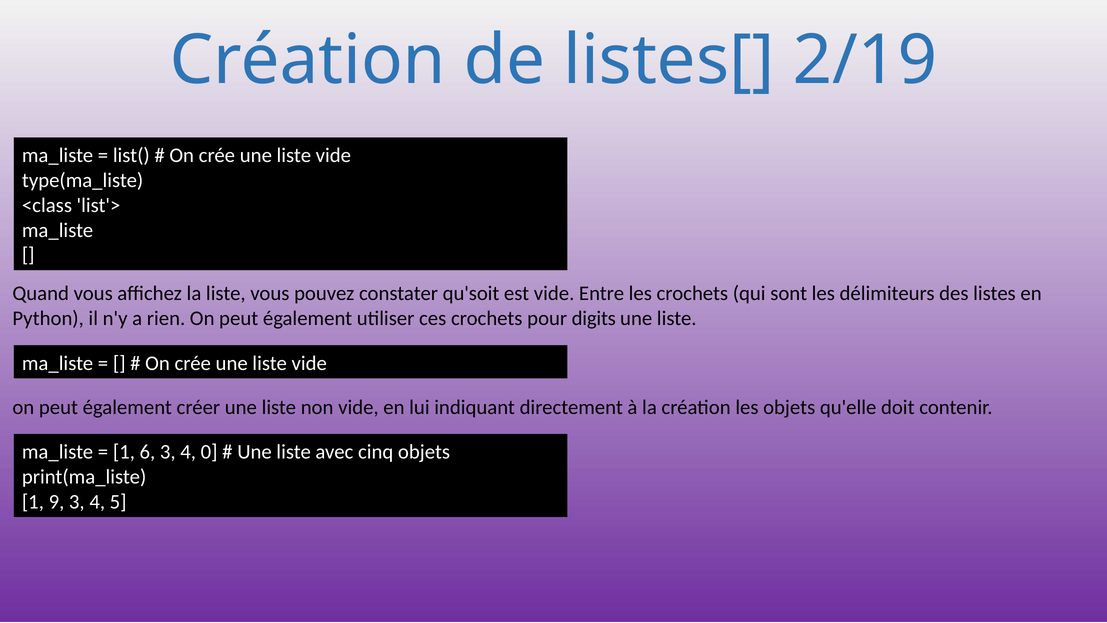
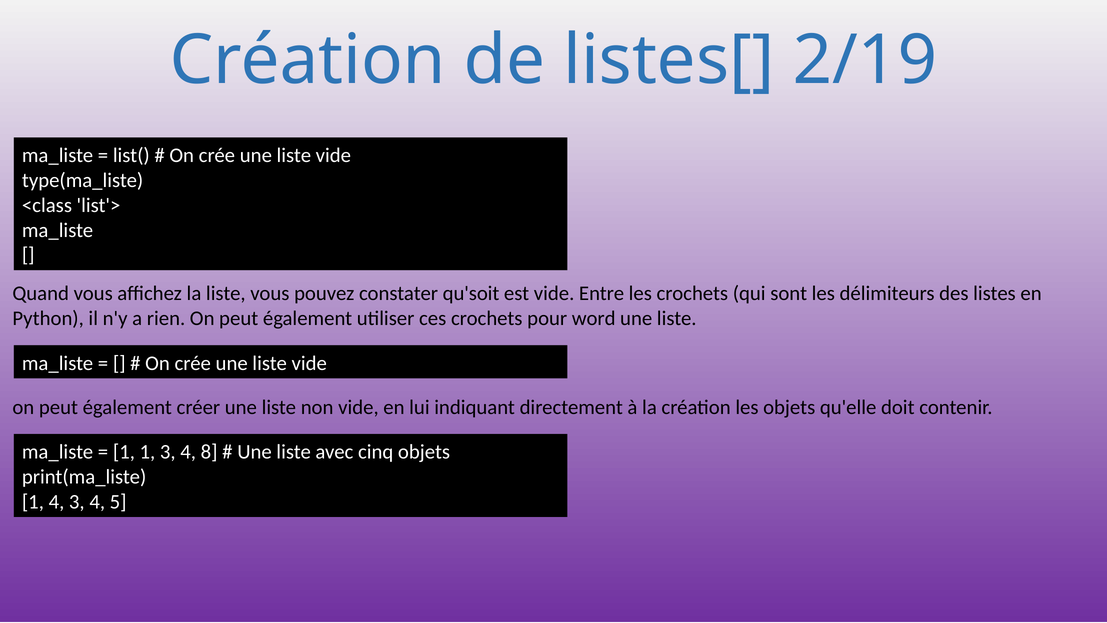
digits: digits -> word
1 6: 6 -> 1
0: 0 -> 8
1 9: 9 -> 4
